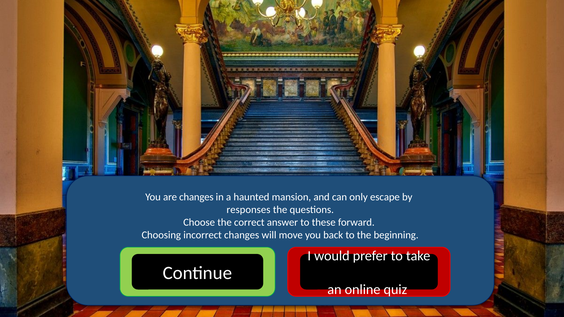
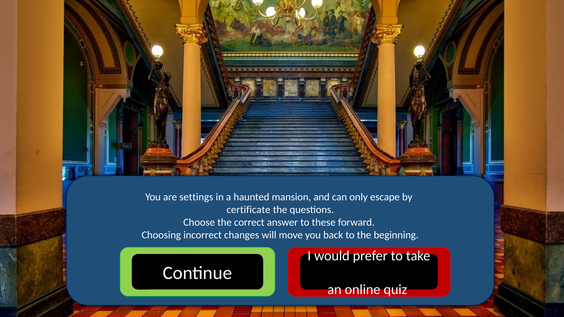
are changes: changes -> settings
responses: responses -> certificate
